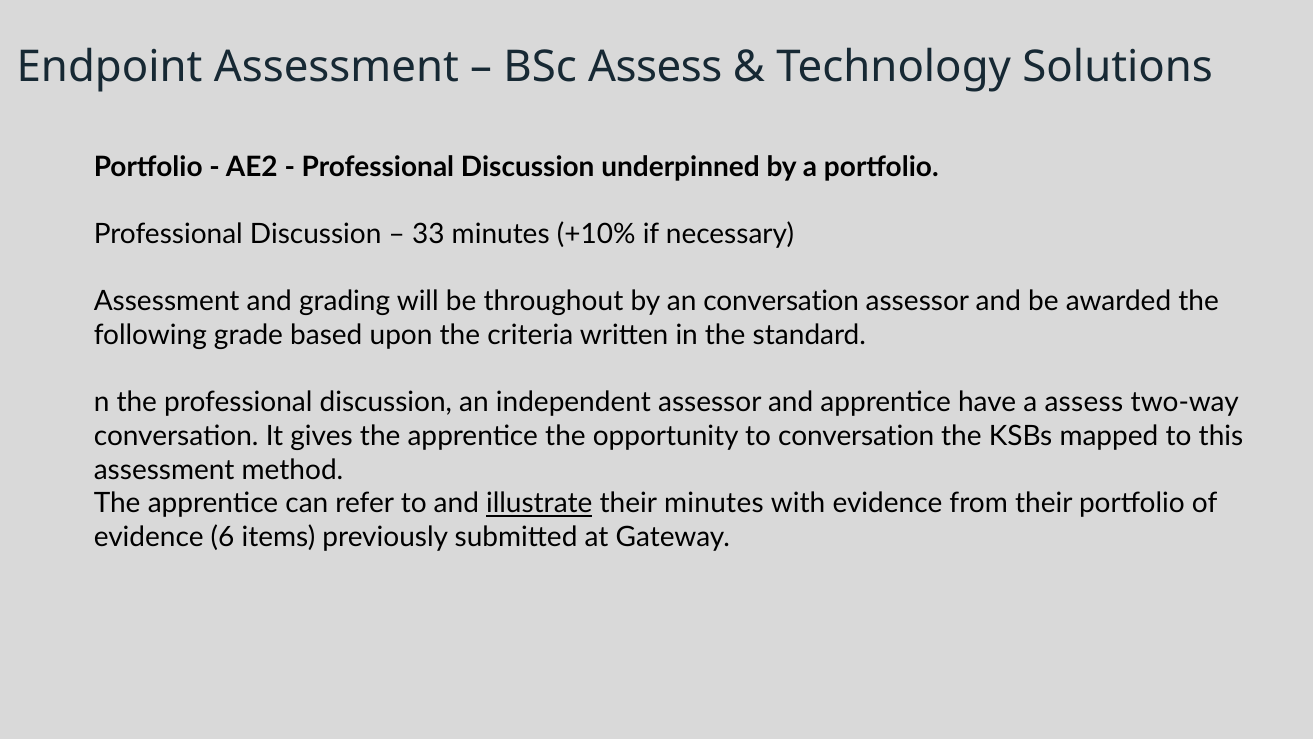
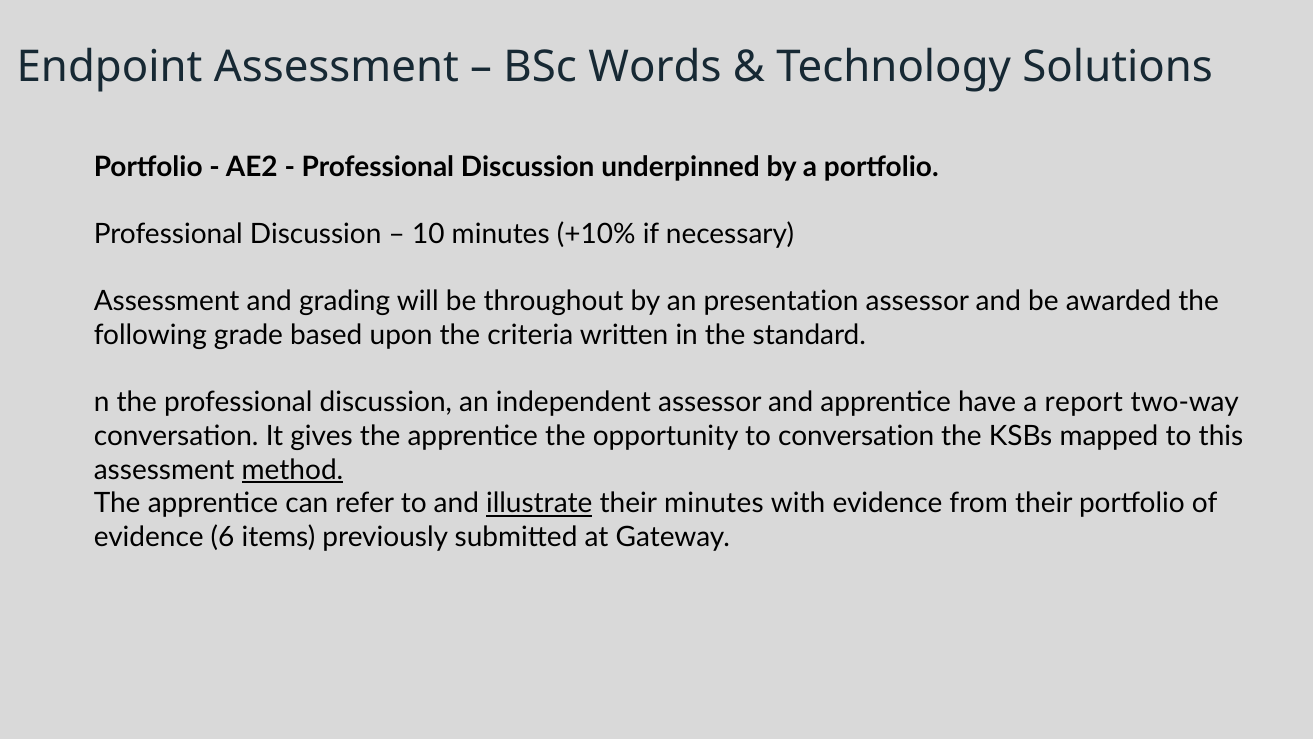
BSc Assess: Assess -> Words
33: 33 -> 10
an conversation: conversation -> presentation
a assess: assess -> report
method underline: none -> present
